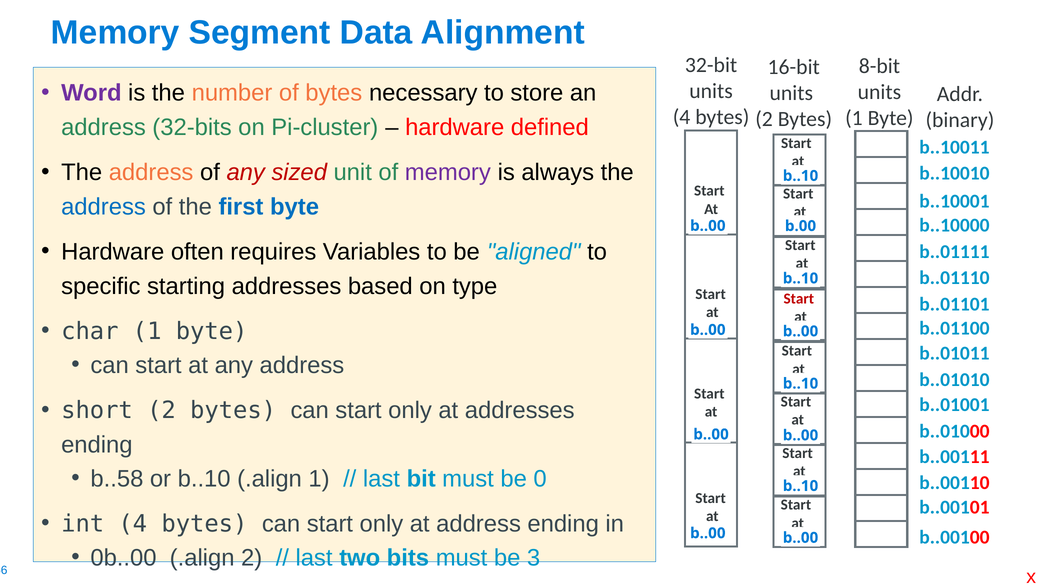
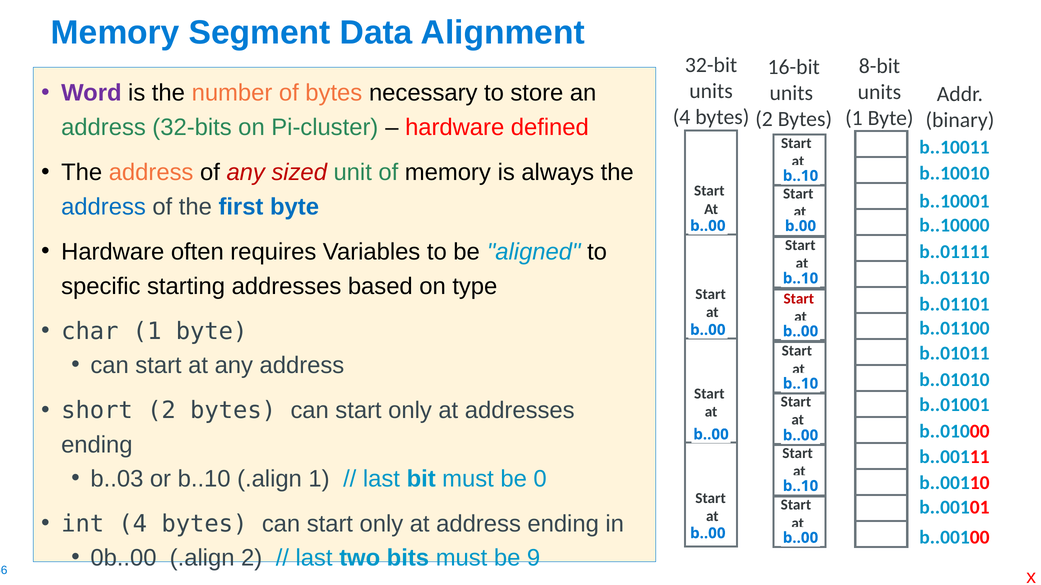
memory at (448, 173) colour: purple -> black
b..58: b..58 -> b..03
3: 3 -> 9
